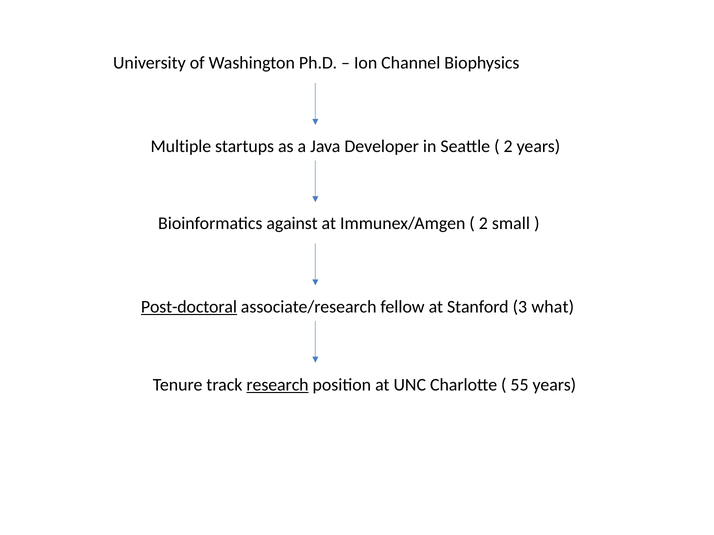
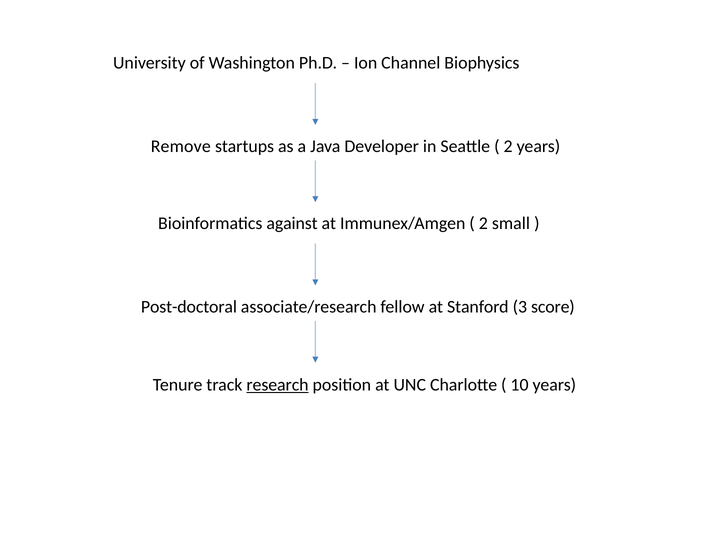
Multiple: Multiple -> Remove
Post-doctoral underline: present -> none
what: what -> score
55: 55 -> 10
